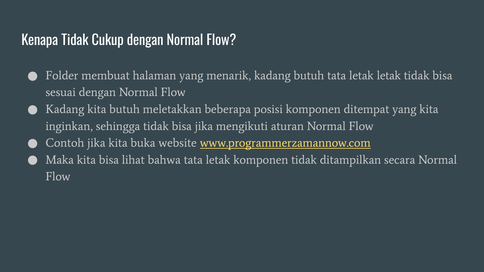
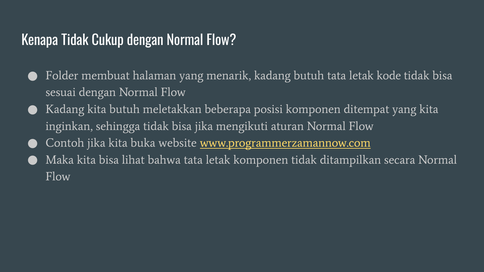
letak letak: letak -> kode
